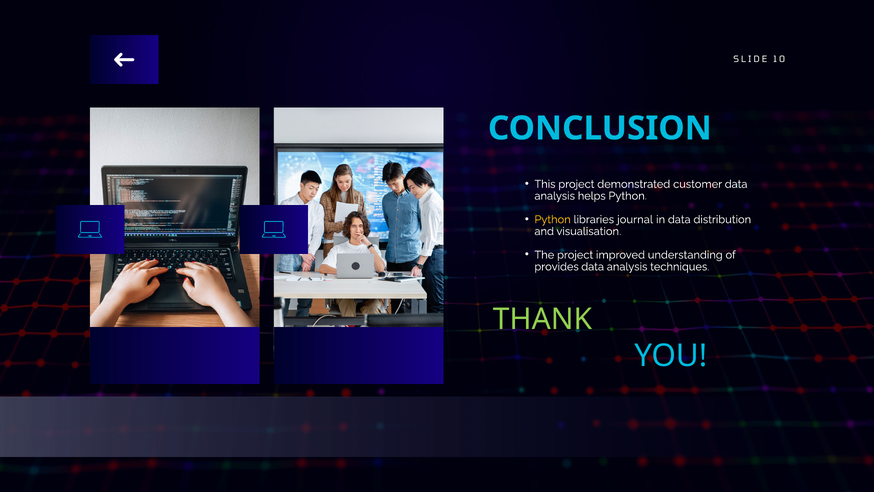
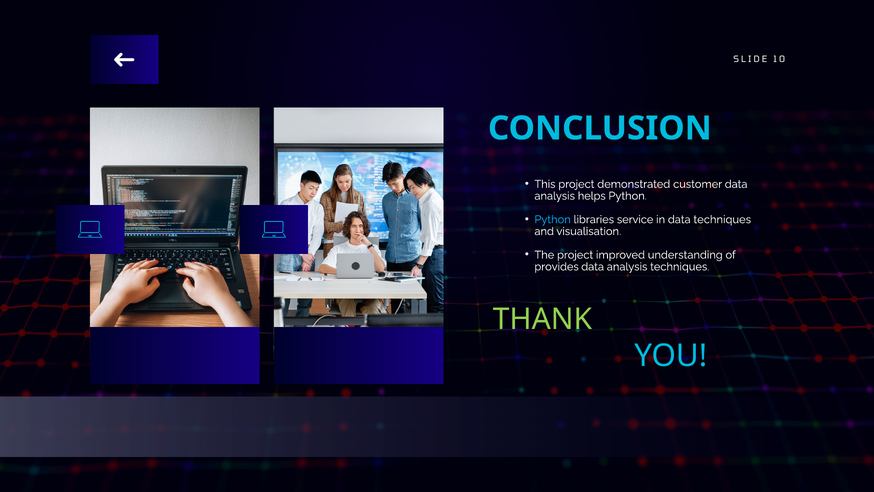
Python at (553, 219) colour: yellow -> light blue
journal: journal -> service
data distribution: distribution -> techniques
